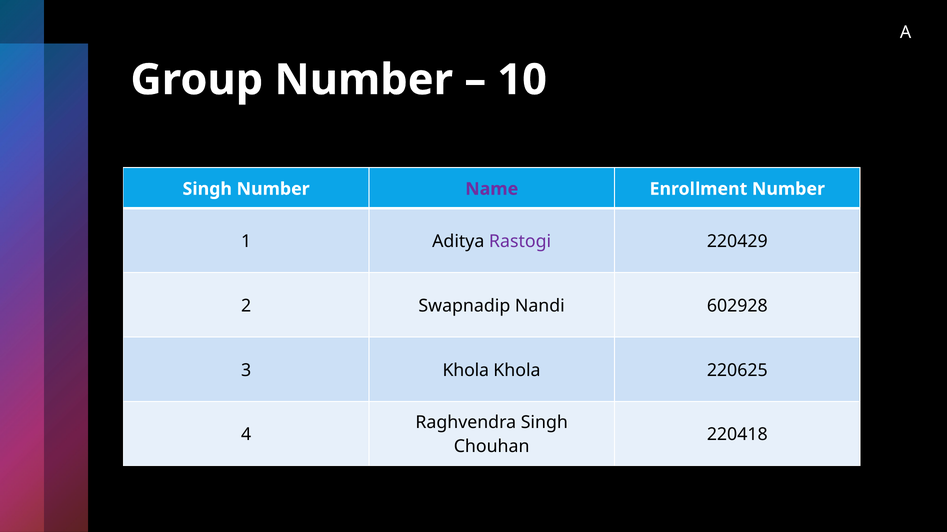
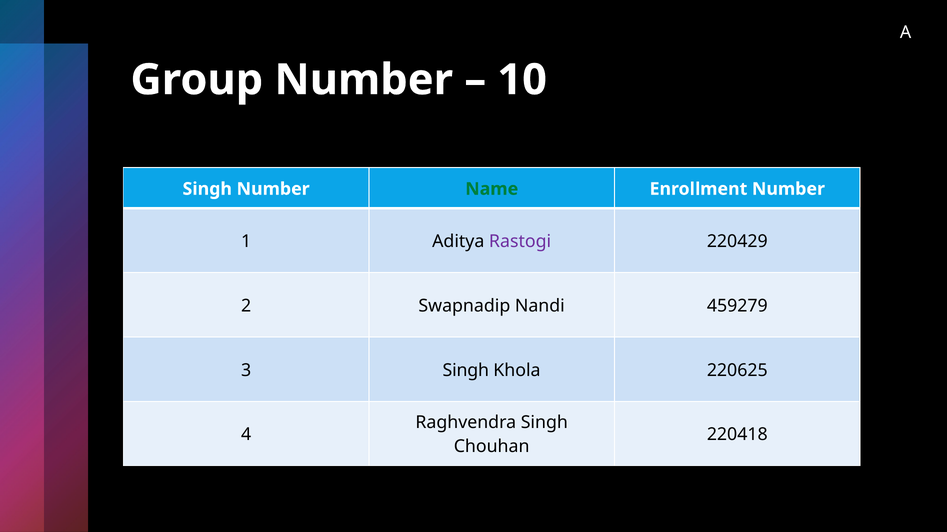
Name colour: purple -> green
602928: 602928 -> 459279
3 Khola: Khola -> Singh
